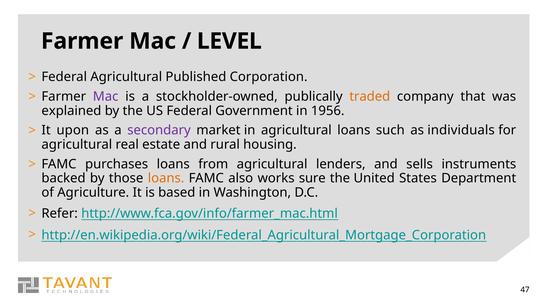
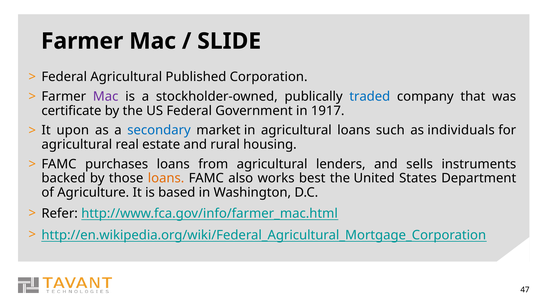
LEVEL: LEVEL -> SLIDE
traded colour: orange -> blue
explained: explained -> certificate
1956: 1956 -> 1917
secondary colour: purple -> blue
sure: sure -> best
